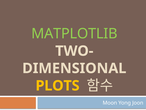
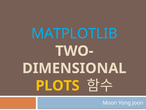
MATPLOTLIB colour: light green -> light blue
